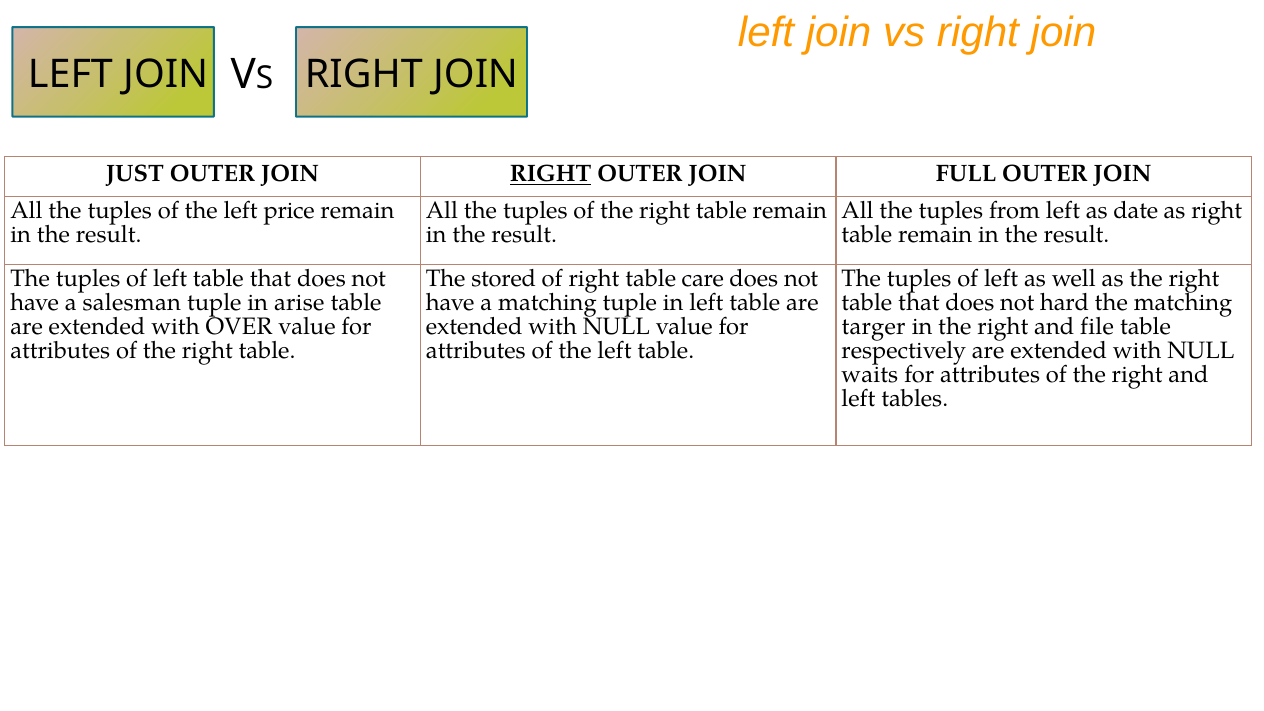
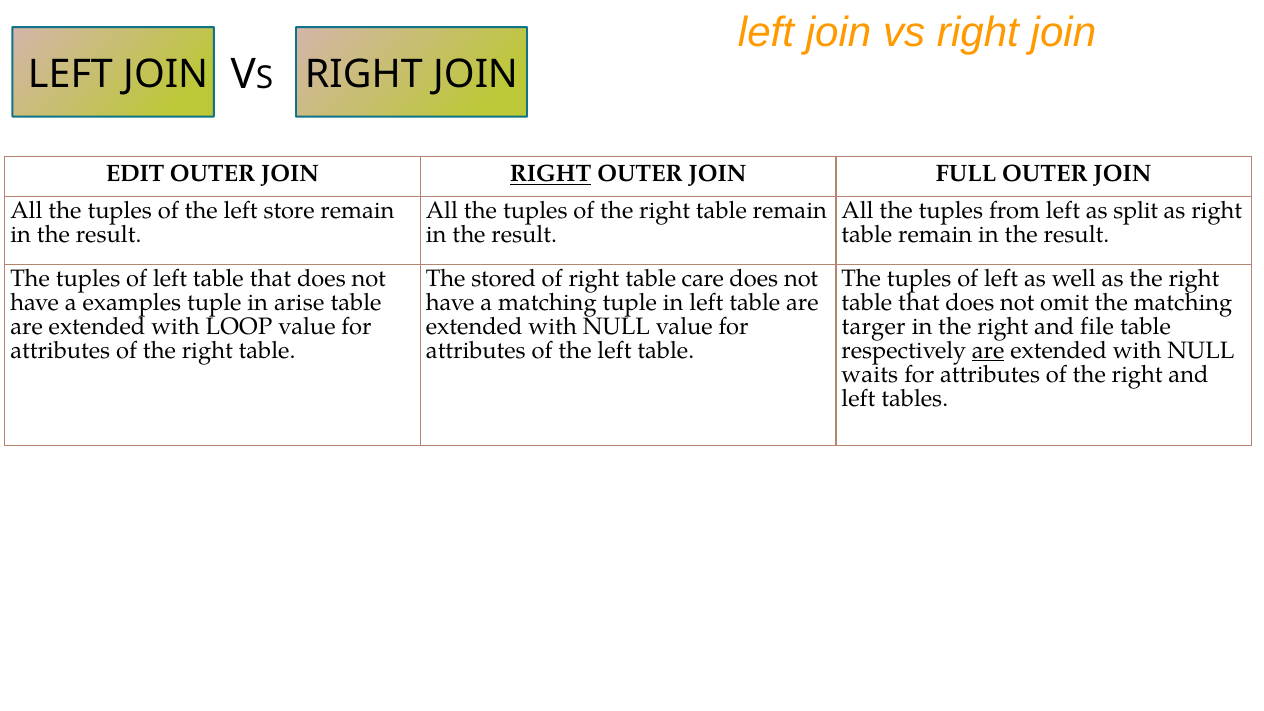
JUST: JUST -> EDIT
price: price -> store
date: date -> split
salesman: salesman -> examples
hard: hard -> omit
OVER: OVER -> LOOP
are at (988, 351) underline: none -> present
